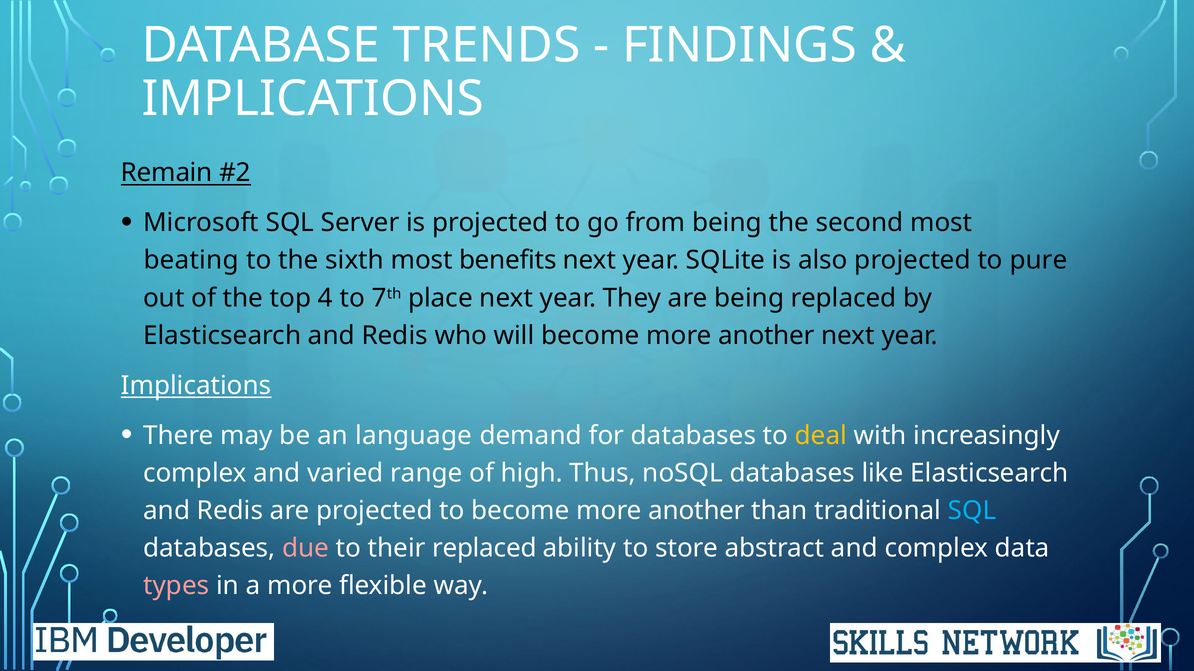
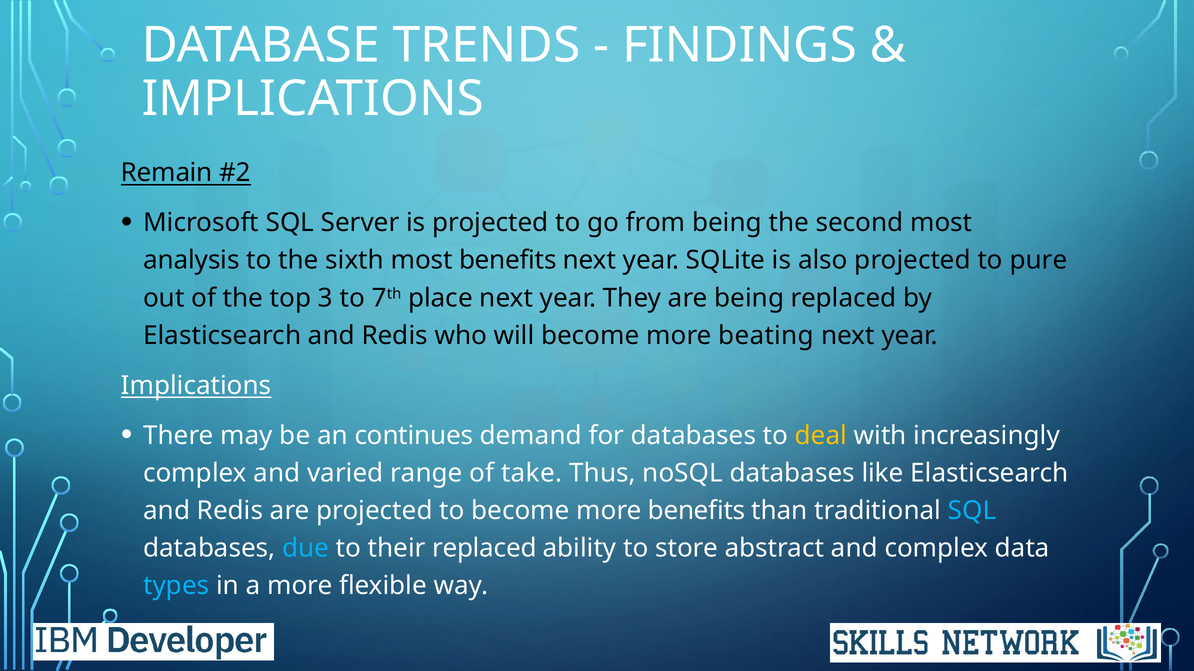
beating: beating -> analysis
4: 4 -> 3
will become more another: another -> beating
language: language -> continues
high: high -> take
to become more another: another -> benefits
due colour: pink -> light blue
types colour: pink -> light blue
